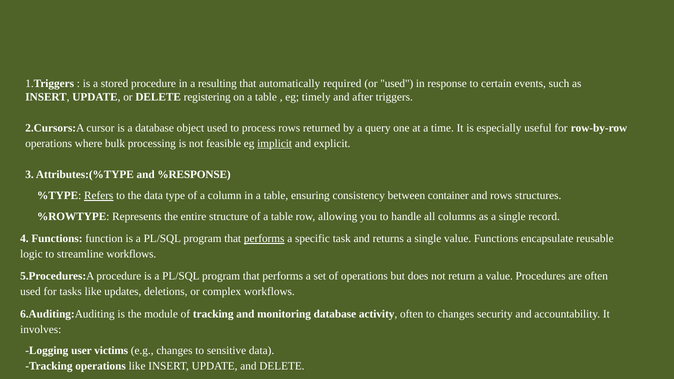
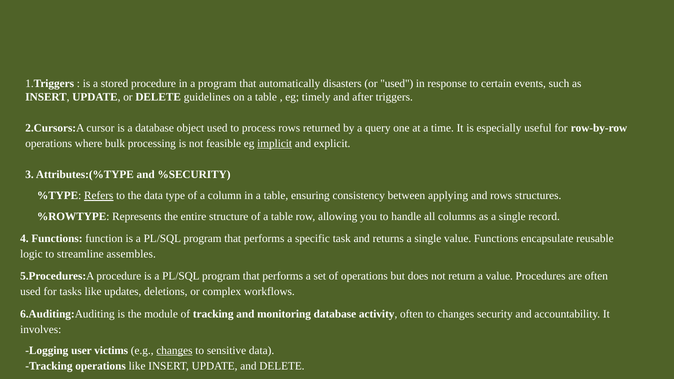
a resulting: resulting -> program
required: required -> disasters
registering: registering -> guidelines
%RESPONSE: %RESPONSE -> %SECURITY
container: container -> applying
performs at (264, 239) underline: present -> none
streamline workflows: workflows -> assembles
changes at (174, 351) underline: none -> present
